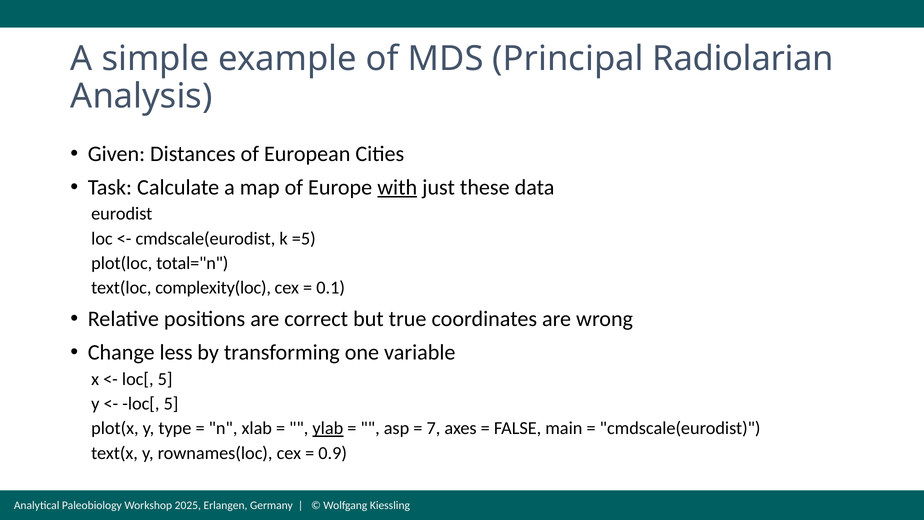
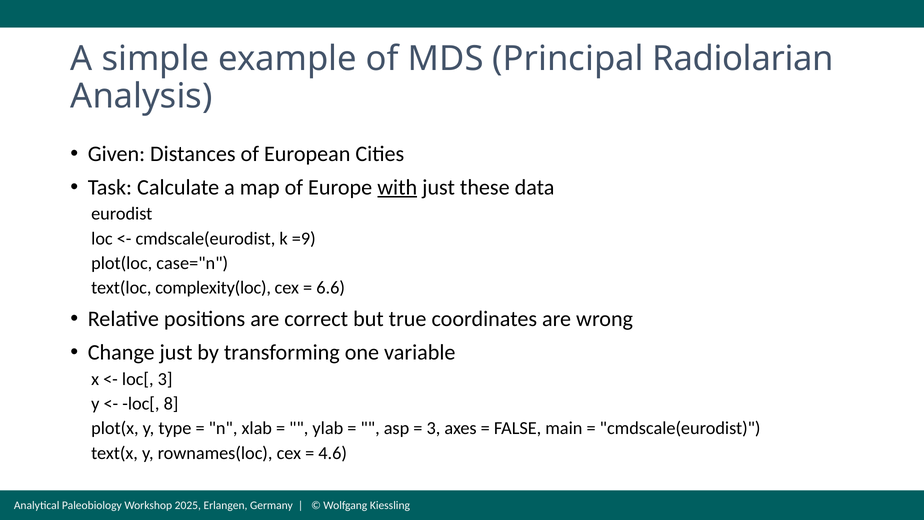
=5: =5 -> =9
total="n: total="n -> case="n
0.1: 0.1 -> 6.6
Change less: less -> just
5 at (165, 379): 5 -> 3
5 at (171, 404): 5 -> 8
ylab underline: present -> none
7 at (433, 428): 7 -> 3
0.9: 0.9 -> 4.6
